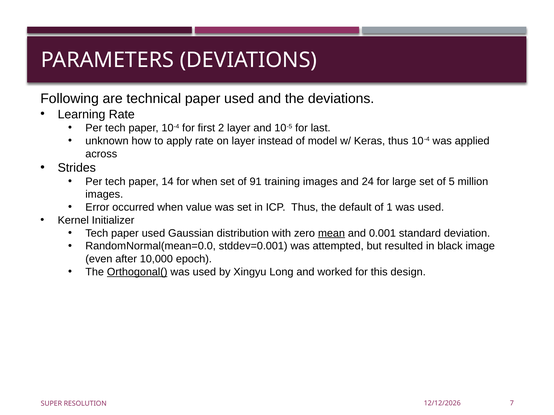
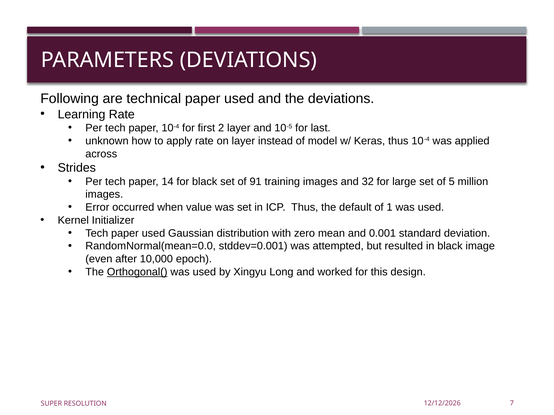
for when: when -> black
24: 24 -> 32
mean underline: present -> none
